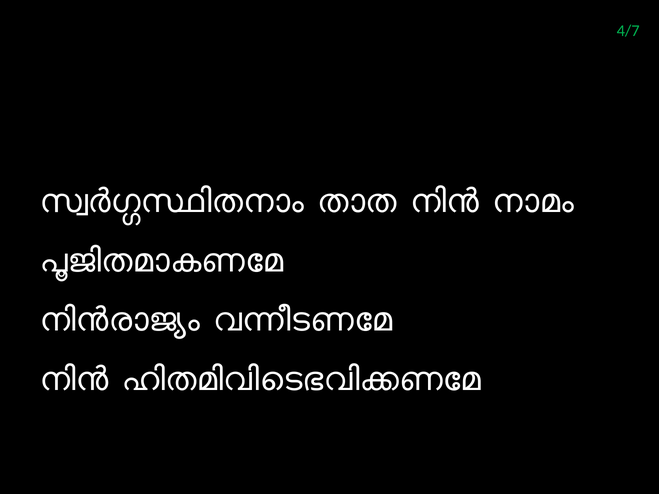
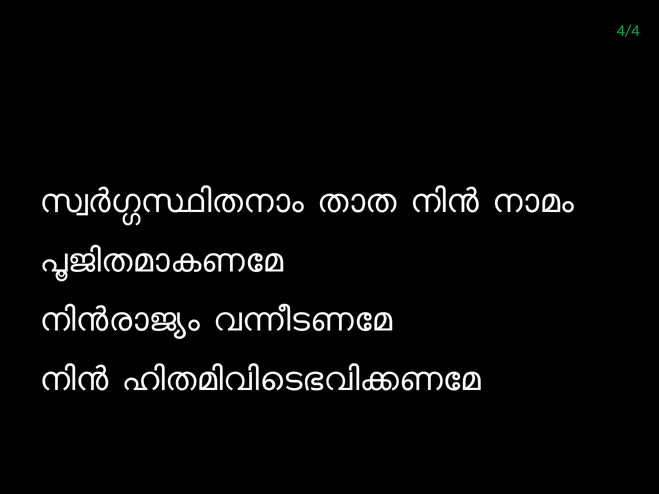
4/7: 4/7 -> 4/4
